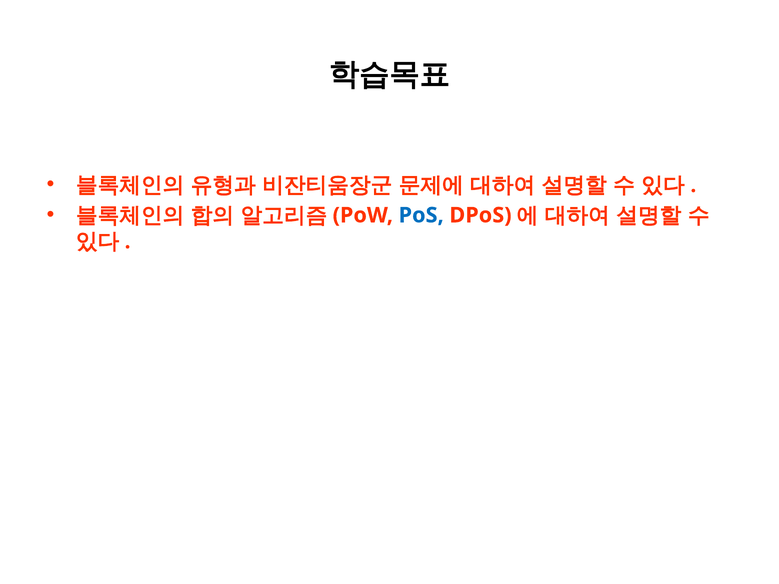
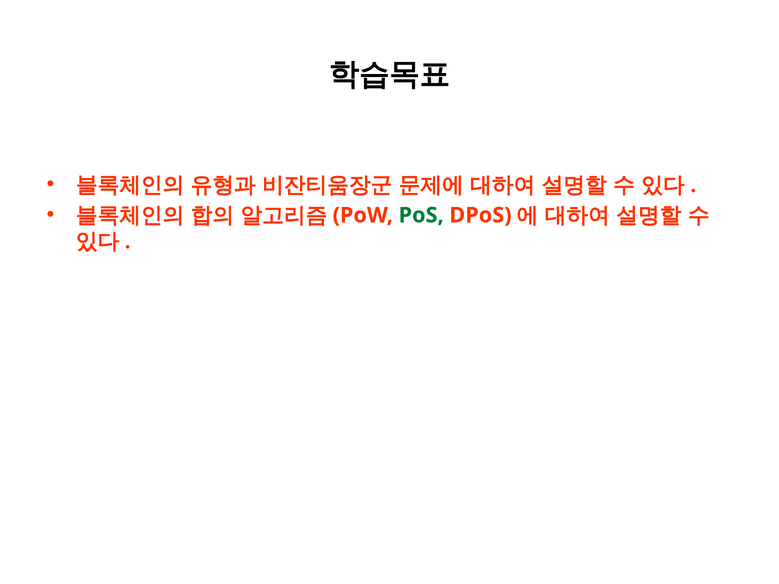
PoS colour: blue -> green
